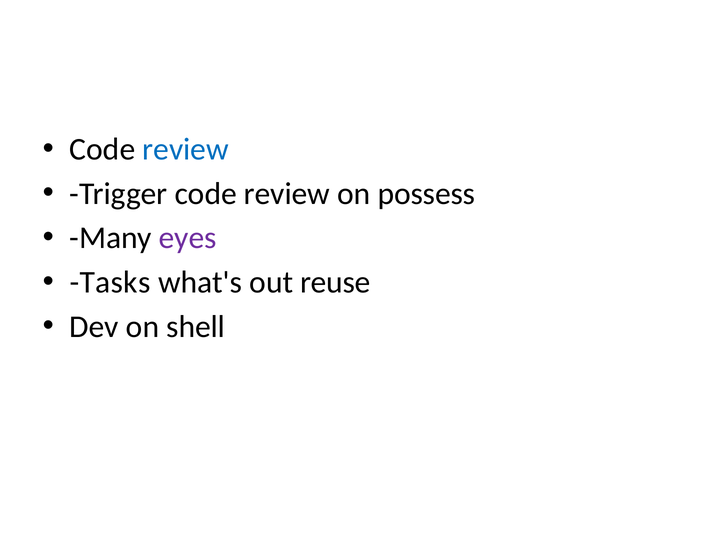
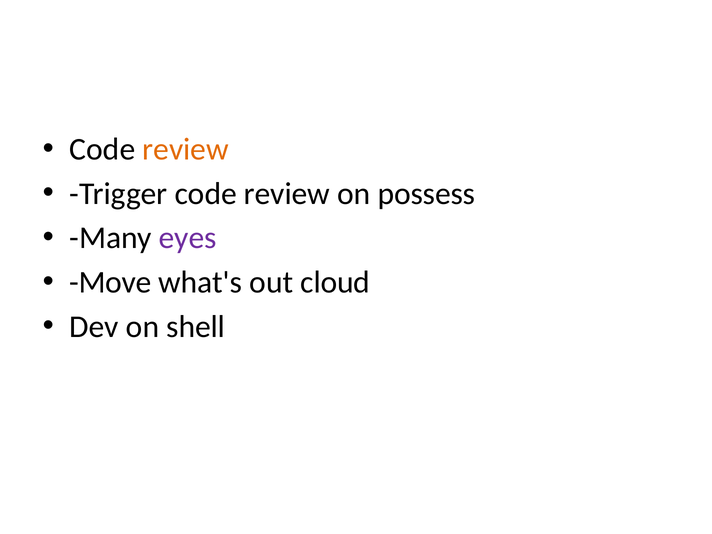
review at (186, 149) colour: blue -> orange
Tasks: Tasks -> Move
reuse: reuse -> cloud
